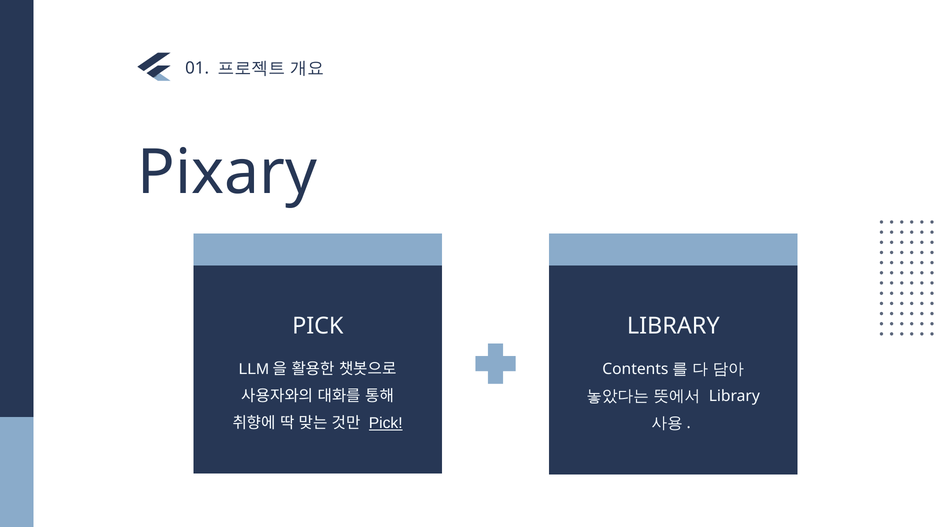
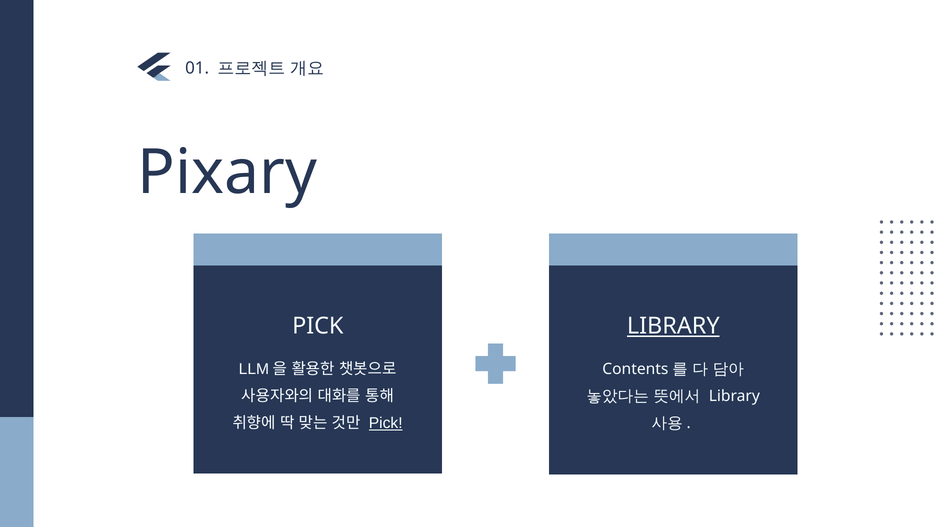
LIBRARY at (673, 326) underline: none -> present
